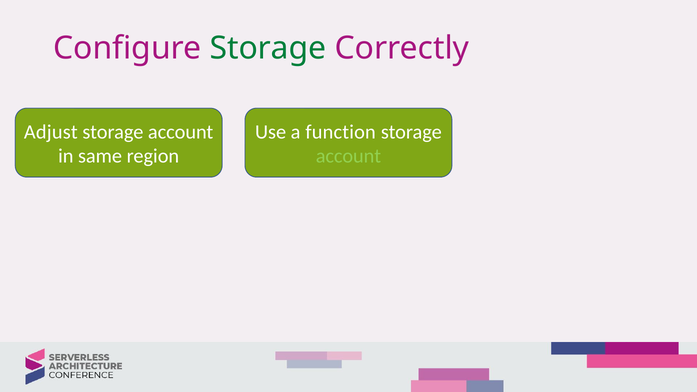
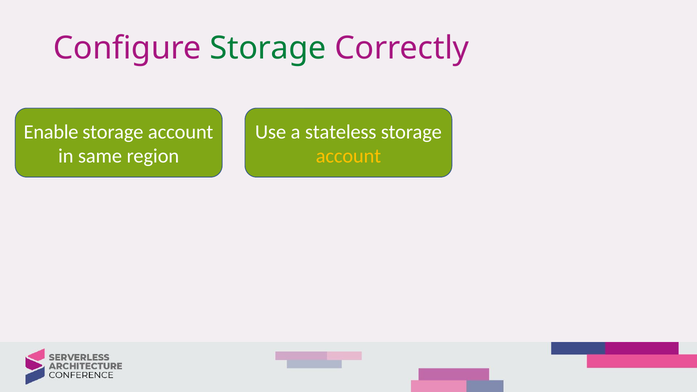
Adjust: Adjust -> Enable
function: function -> stateless
account at (348, 156) colour: light green -> yellow
